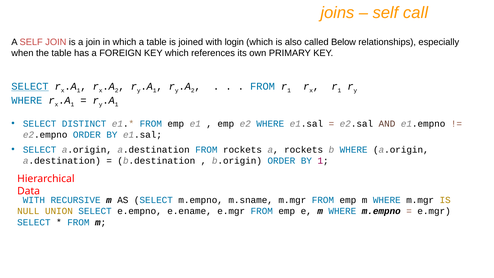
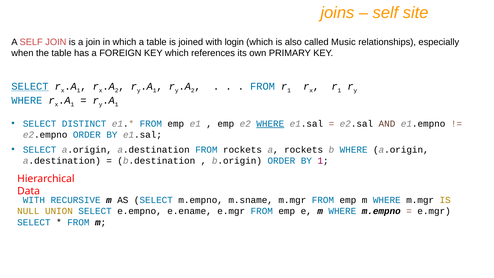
call: call -> site
Below: Below -> Music
WHERE at (270, 124) underline: none -> present
